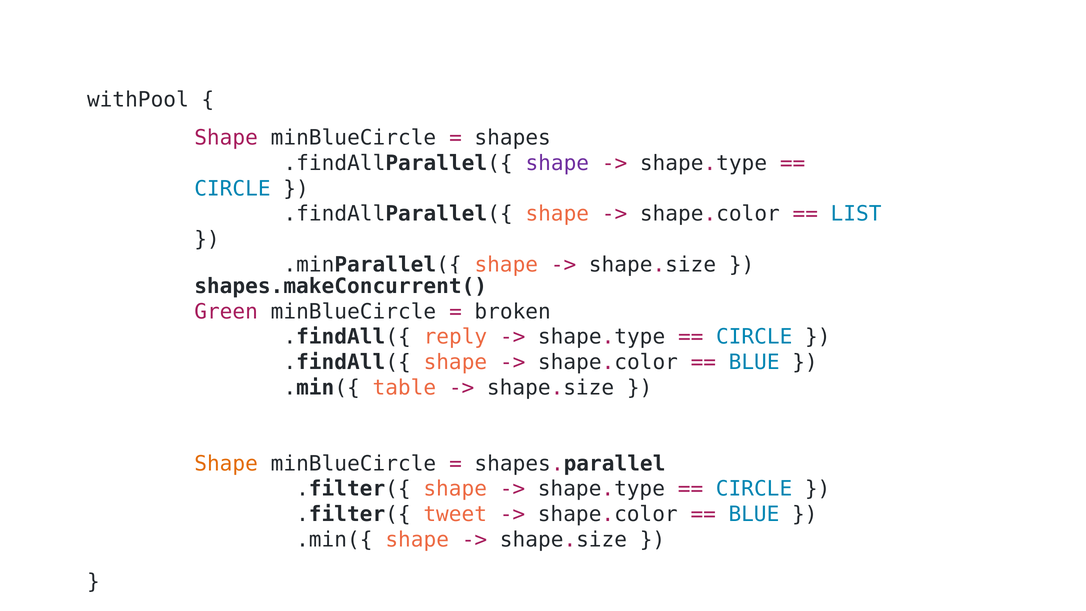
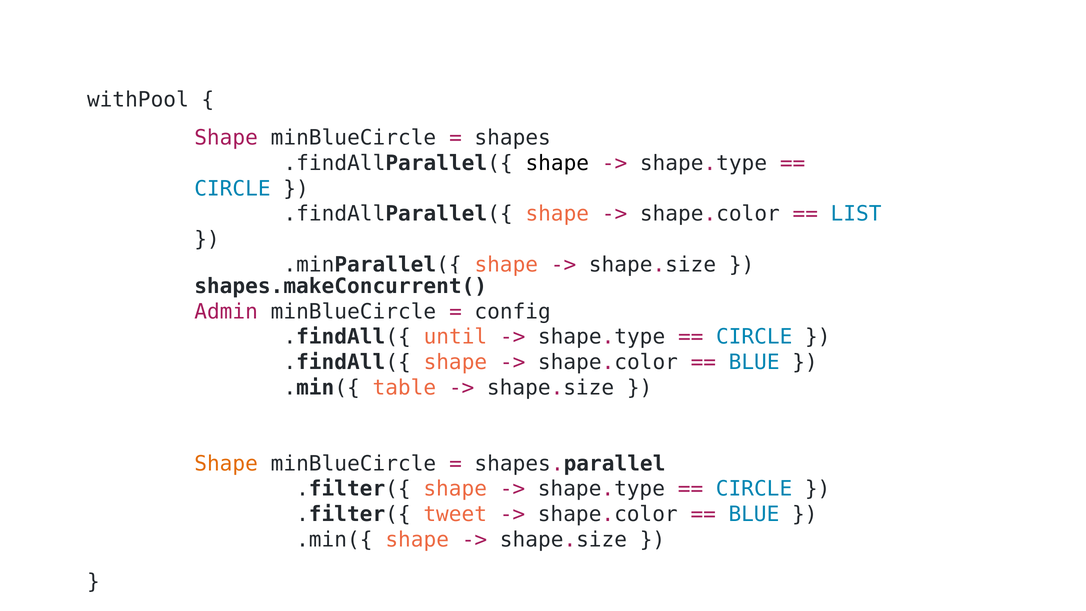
shape at (557, 163) colour: purple -> black
Green: Green -> Admin
broken: broken -> config
reply: reply -> until
